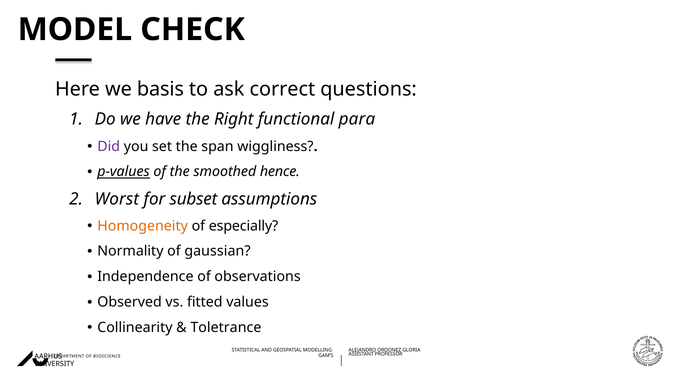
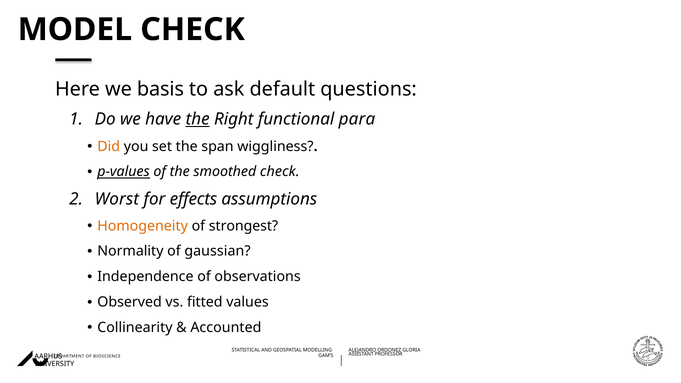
correct: correct -> default
the at (198, 119) underline: none -> present
Did colour: purple -> orange
smoothed hence: hence -> check
subset: subset -> effects
especially: especially -> strongest
Toletrance: Toletrance -> Accounted
